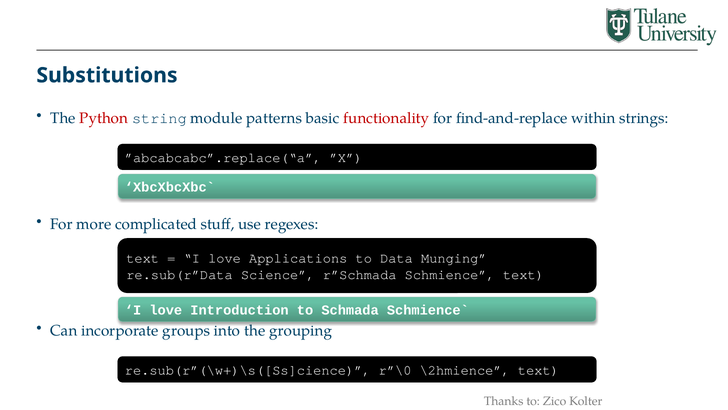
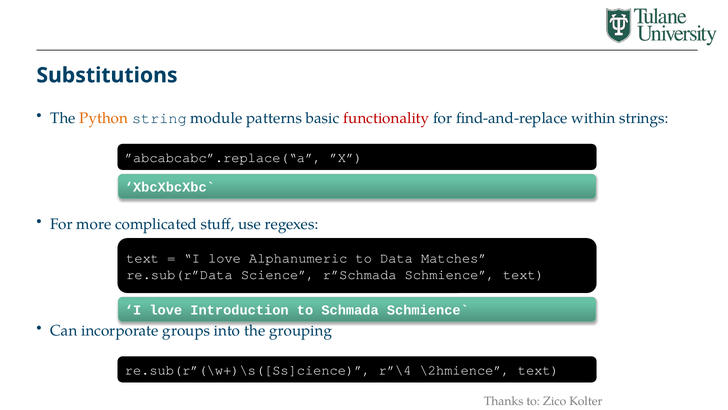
Python colour: red -> orange
Applications: Applications -> Alphanumeric
Munging: Munging -> Matches
r”\0: r”\0 -> r”\4
